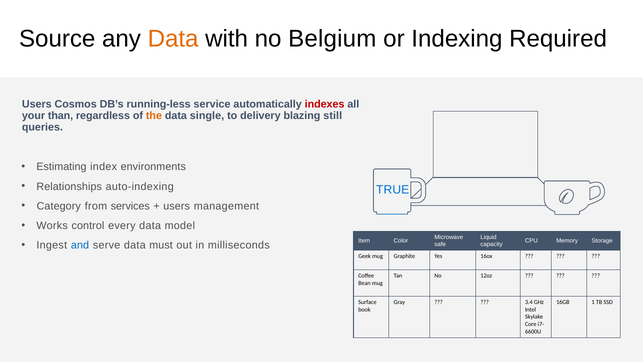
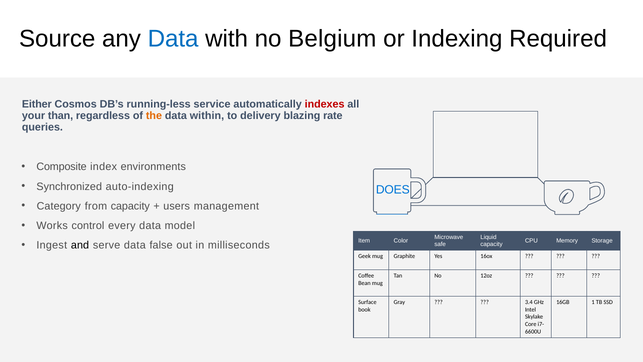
Data at (173, 39) colour: orange -> blue
Users at (37, 104): Users -> Either
single: single -> within
still: still -> rate
Estimating: Estimating -> Composite
Relationships: Relationships -> Synchronized
TRUE: TRUE -> DOES
from services: services -> capacity
and colour: blue -> black
must: must -> false
